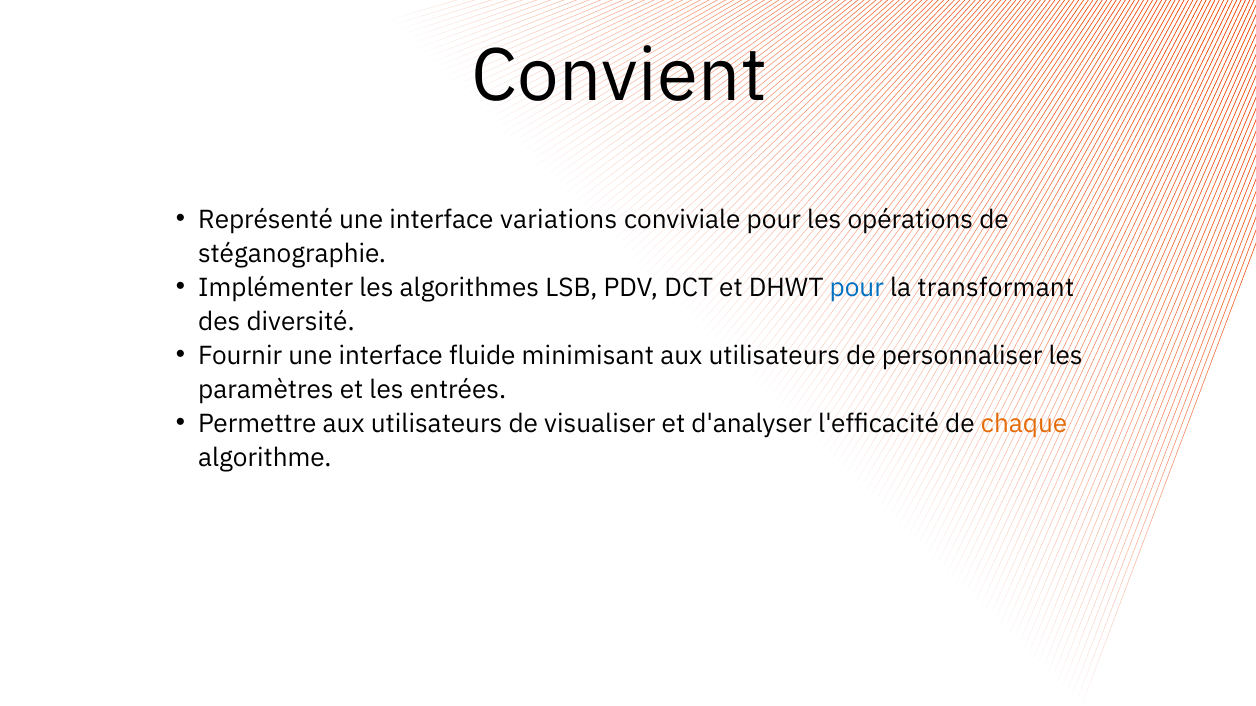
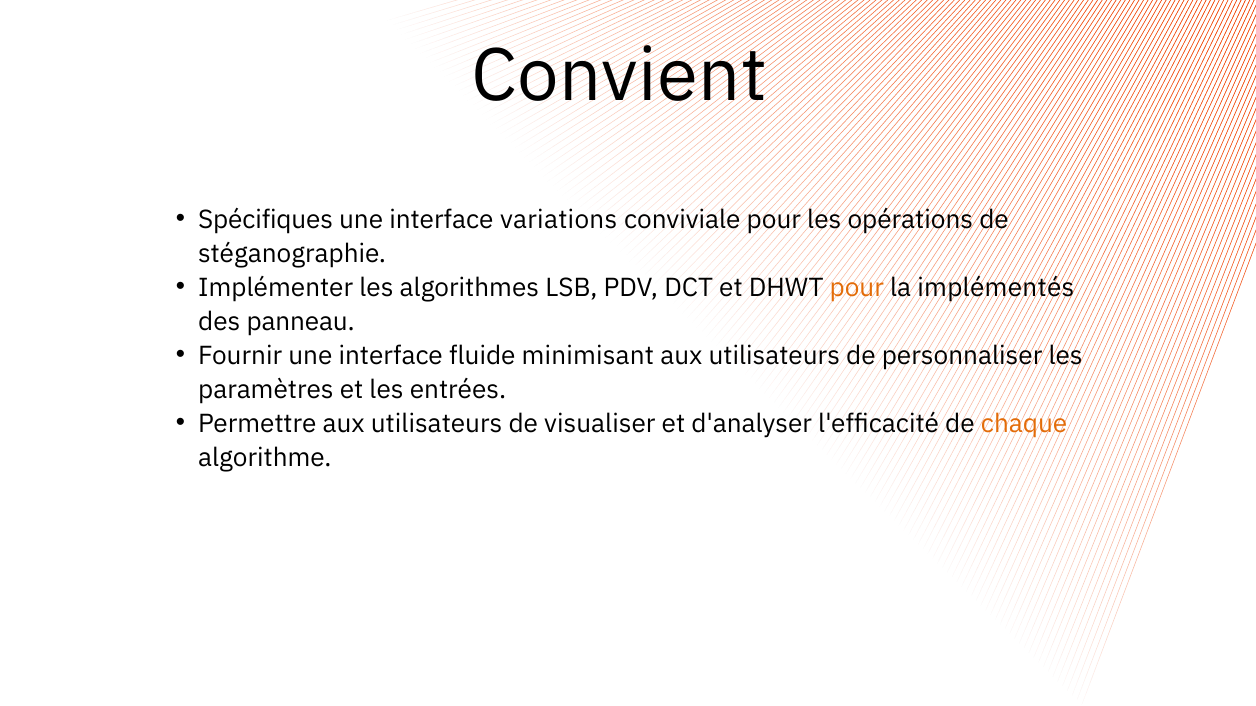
Représenté: Représenté -> Spécifiques
pour at (857, 288) colour: blue -> orange
transformant: transformant -> implémentés
diversité: diversité -> panneau
